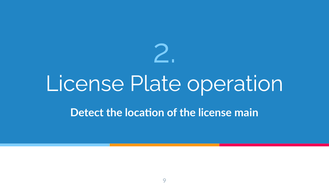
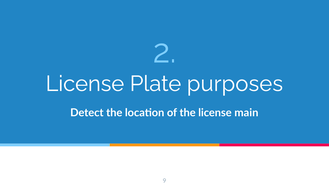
operation: operation -> purposes
